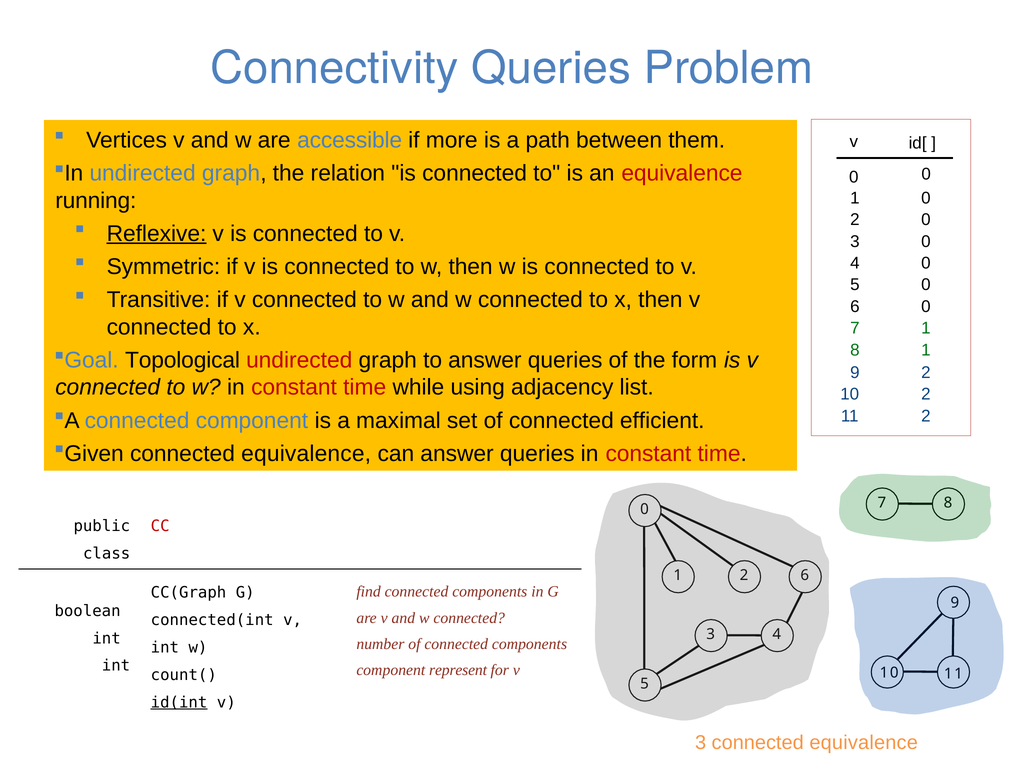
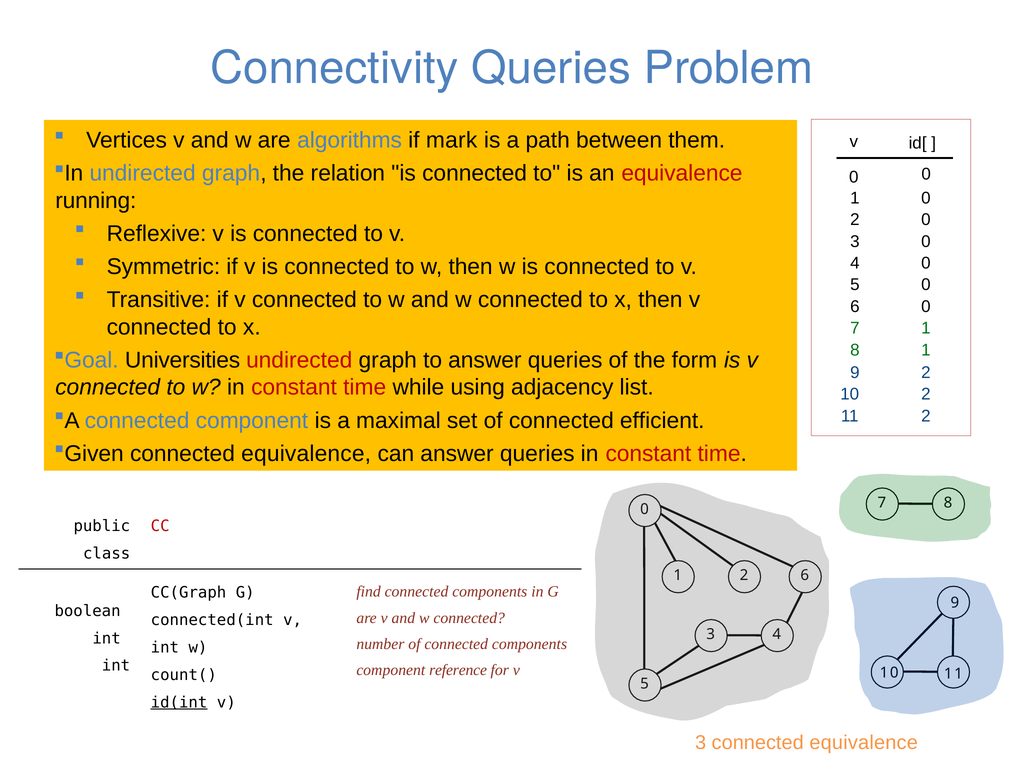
accessible: accessible -> algorithms
more: more -> mark
Reflexive underline: present -> none
Topological: Topological -> Universities
represent: represent -> reference
